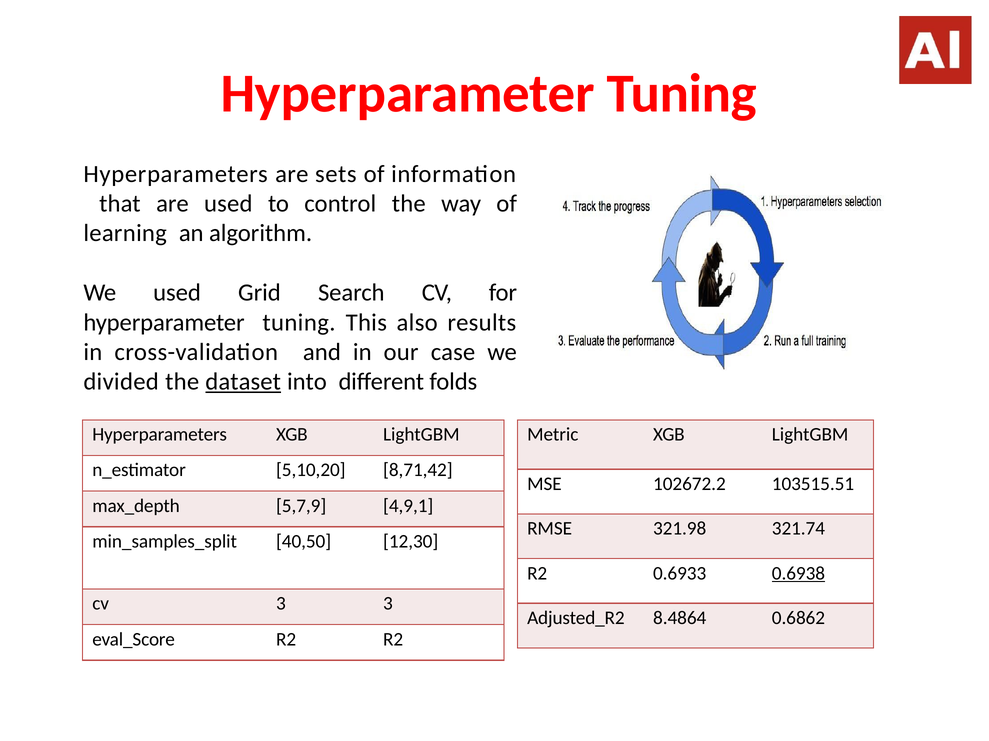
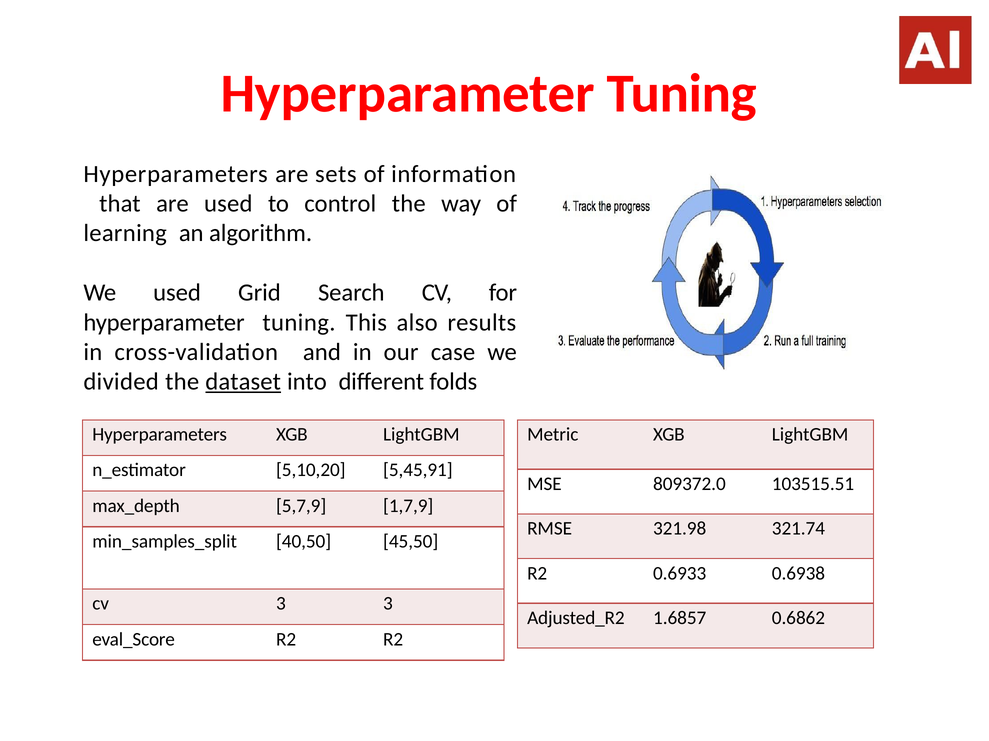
8,71,42: 8,71,42 -> 5,45,91
102672.2: 102672.2 -> 809372.0
4,9,1: 4,9,1 -> 1,7,9
12,30: 12,30 -> 45,50
0.6938 underline: present -> none
8.4864: 8.4864 -> 1.6857
